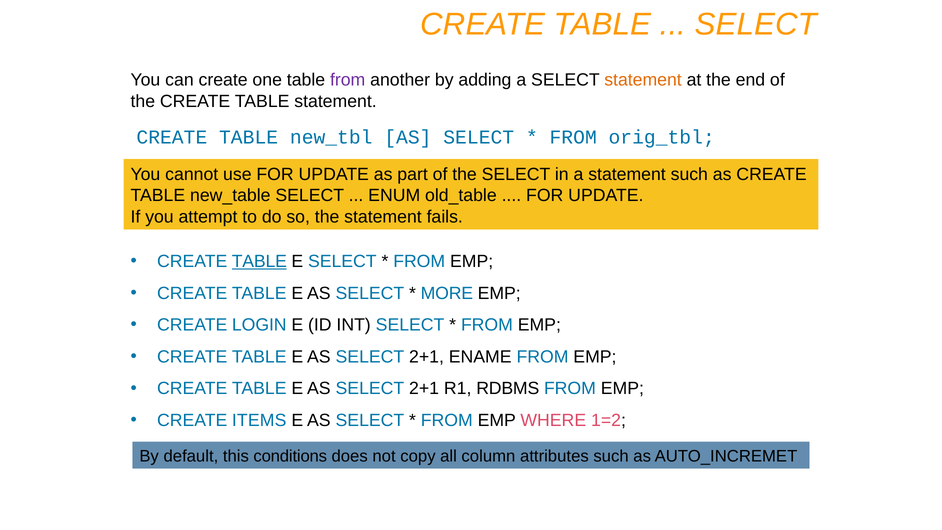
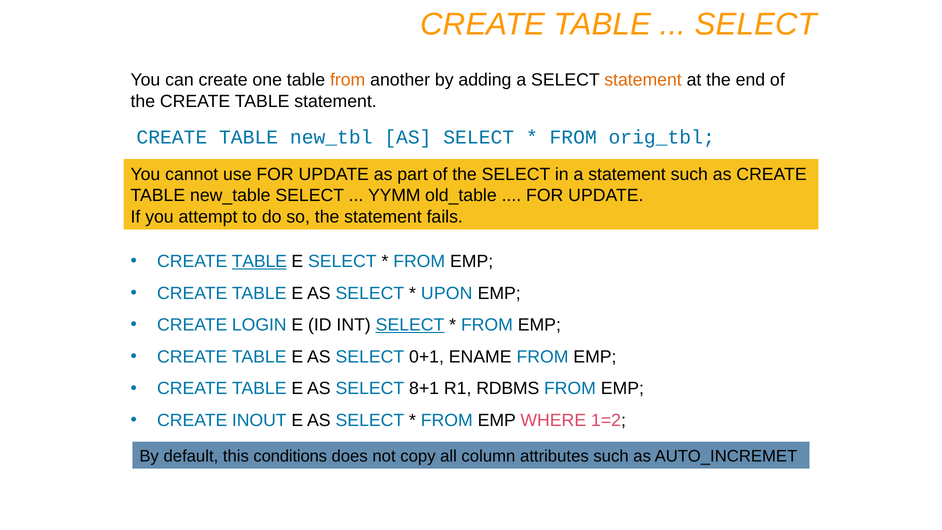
from at (348, 80) colour: purple -> orange
ENUM: ENUM -> YYMM
MORE: MORE -> UPON
SELECT at (410, 325) underline: none -> present
2+1 at (427, 357): 2+1 -> 0+1
2+1 at (424, 389): 2+1 -> 8+1
ITEMS: ITEMS -> INOUT
